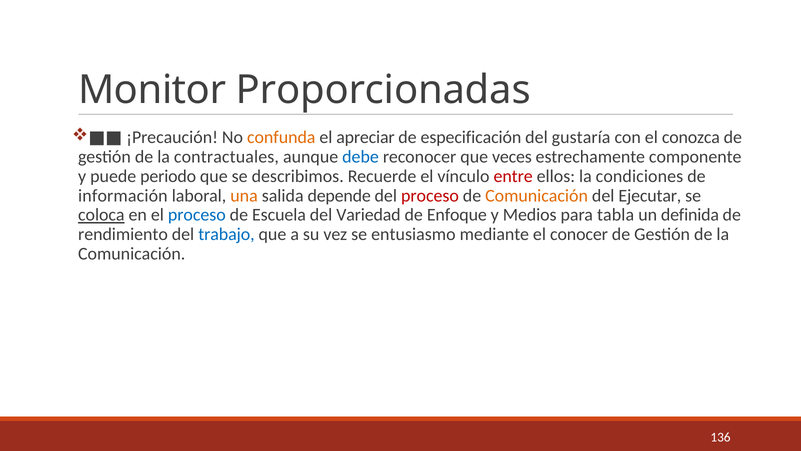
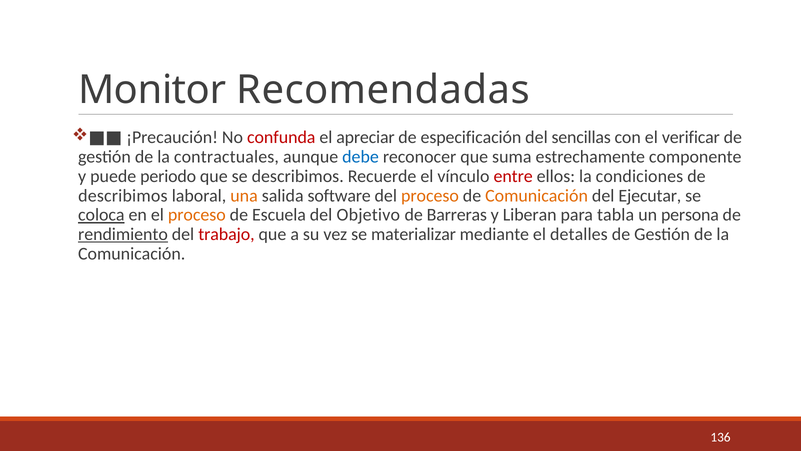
Proporcionadas: Proporcionadas -> Recomendadas
confunda colour: orange -> red
gustaría: gustaría -> sencillas
conozca: conozca -> verificar
veces: veces -> suma
información at (123, 195): información -> describimos
depende: depende -> software
proceso at (430, 195) colour: red -> orange
proceso at (197, 215) colour: blue -> orange
Variedad: Variedad -> Objetivo
Enfoque: Enfoque -> Barreras
Medios: Medios -> Liberan
definida: definida -> persona
rendimiento underline: none -> present
trabajo colour: blue -> red
entusiasmo: entusiasmo -> materializar
conocer: conocer -> detalles
